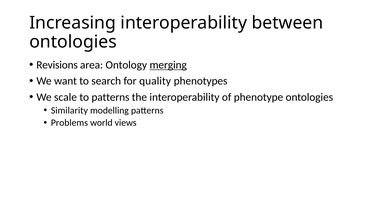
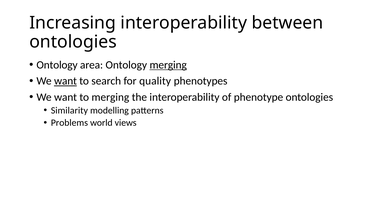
Revisions at (57, 65): Revisions -> Ontology
want at (65, 81) underline: none -> present
scale at (65, 97): scale -> want
to patterns: patterns -> merging
